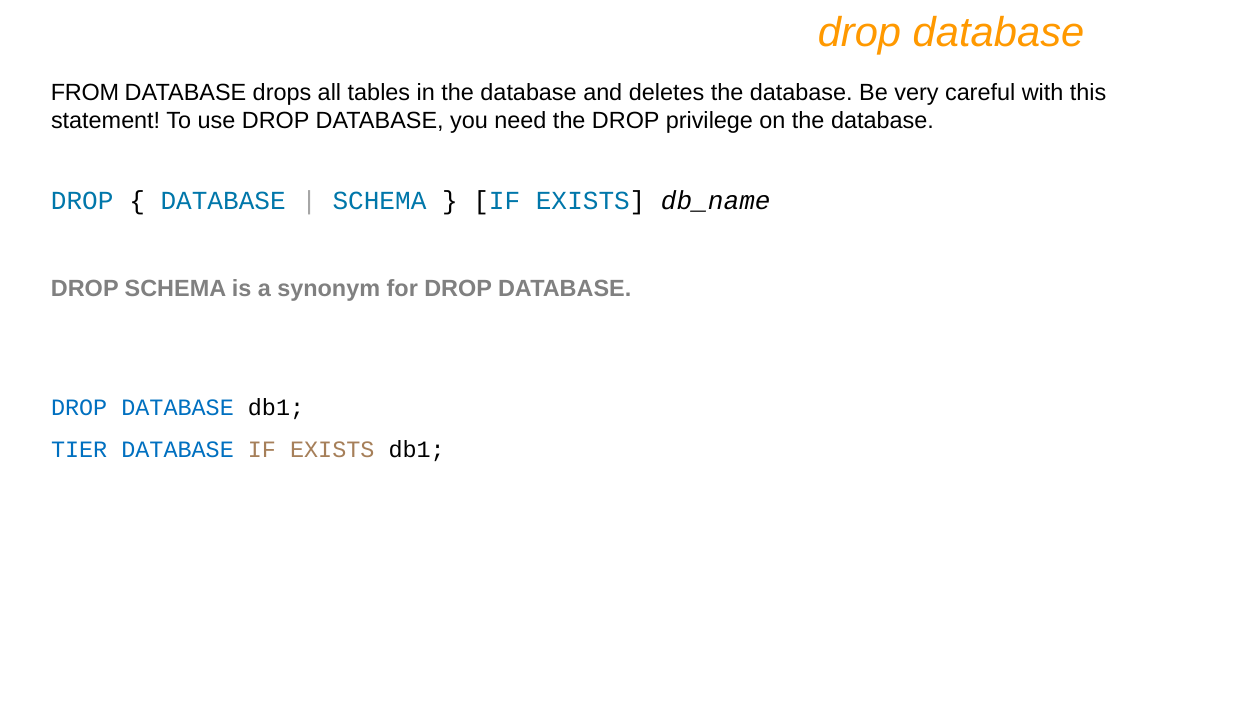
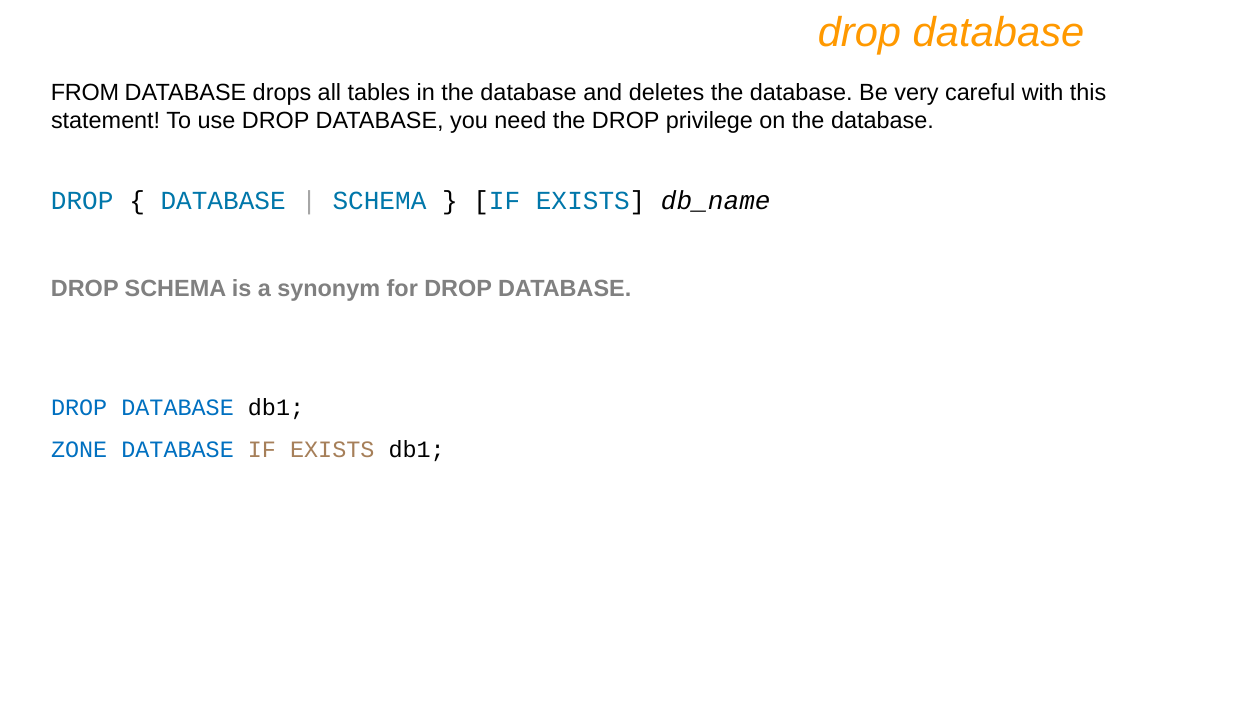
TIER: TIER -> ZONE
